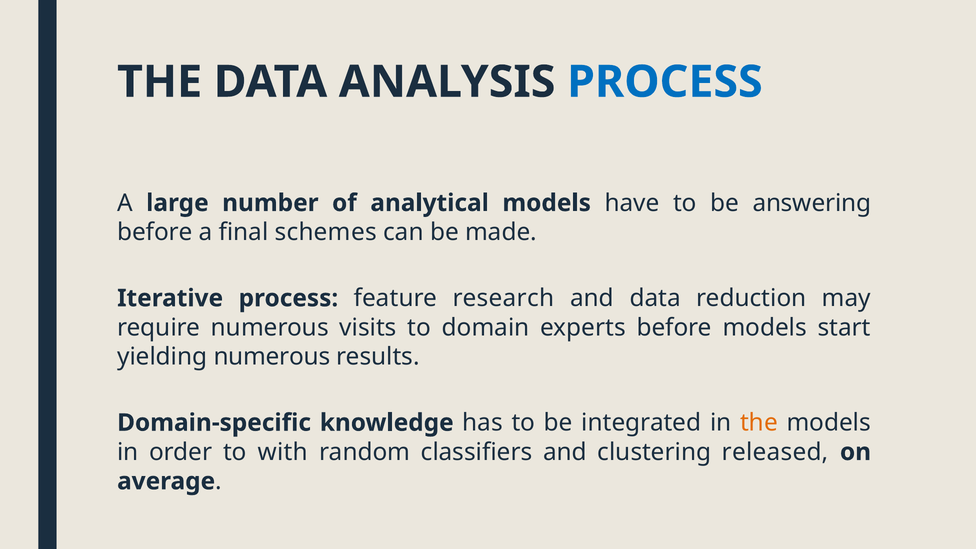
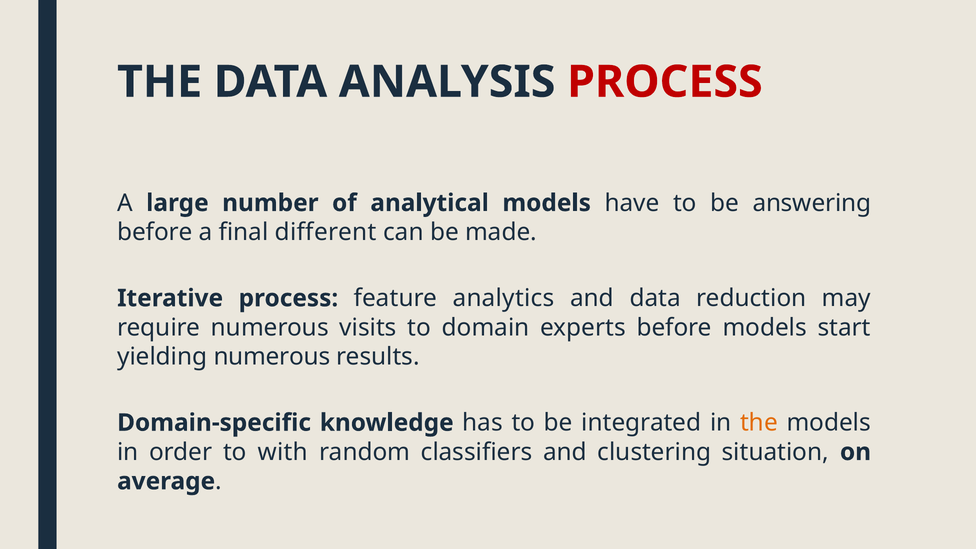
PROCESS at (665, 82) colour: blue -> red
schemes: schemes -> different
research: research -> analytics
released: released -> situation
